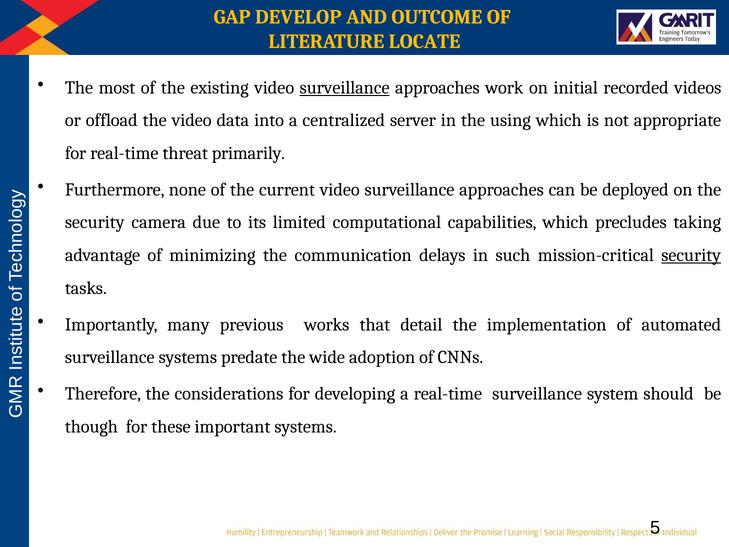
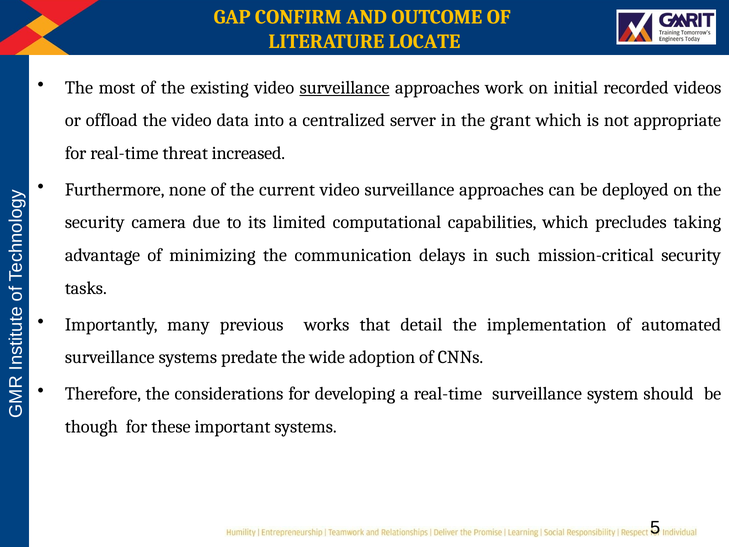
DEVELOP: DEVELOP -> CONFIRM
using: using -> grant
primarily: primarily -> increased
security at (691, 255) underline: present -> none
